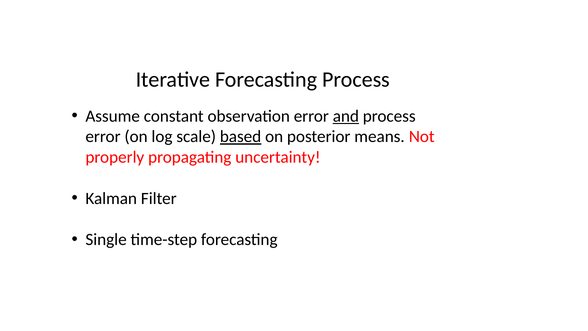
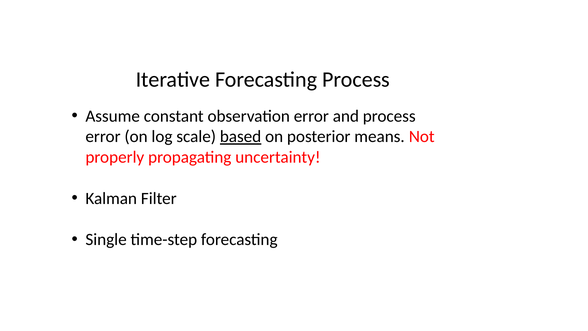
and underline: present -> none
